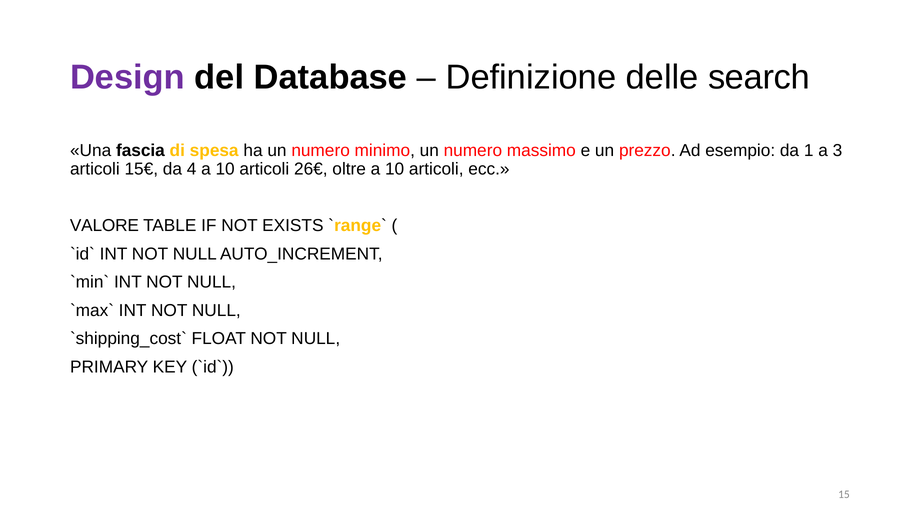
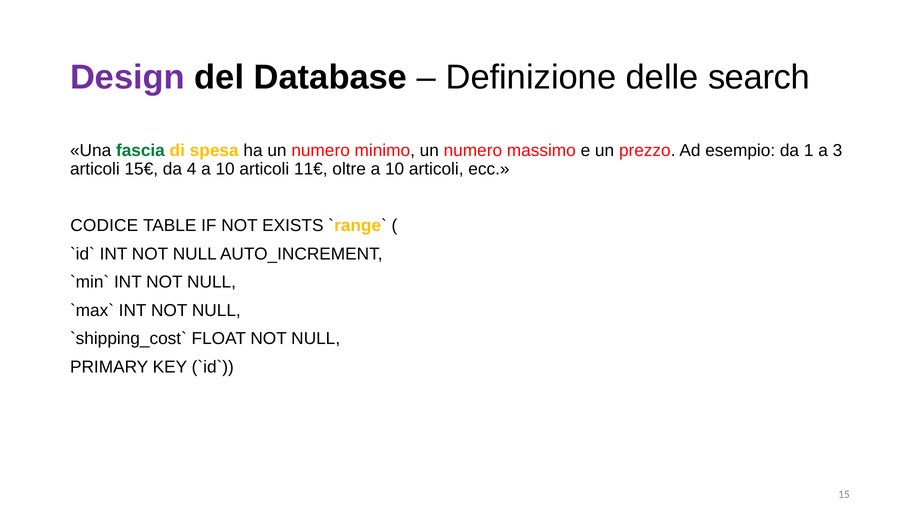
fascia colour: black -> green
26€: 26€ -> 11€
VALORE: VALORE -> CODICE
